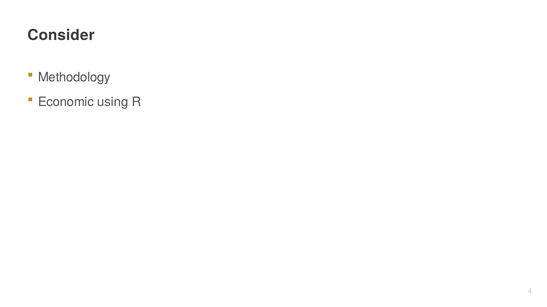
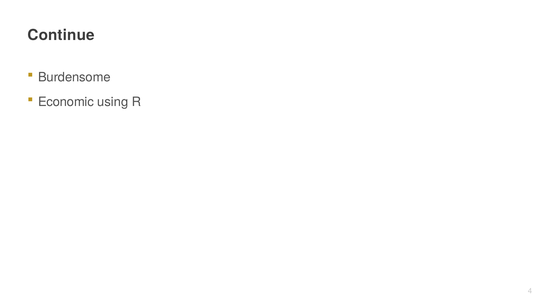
Consider: Consider -> Continue
Methodology: Methodology -> Burdensome
